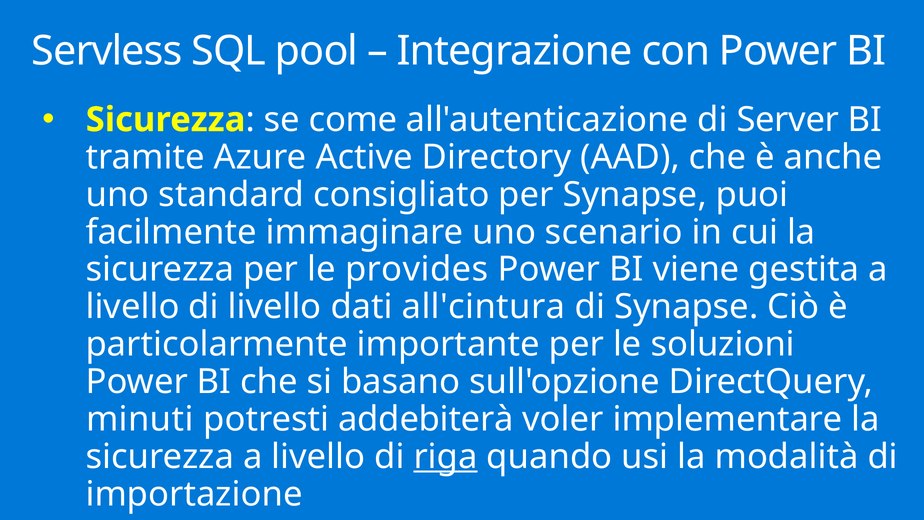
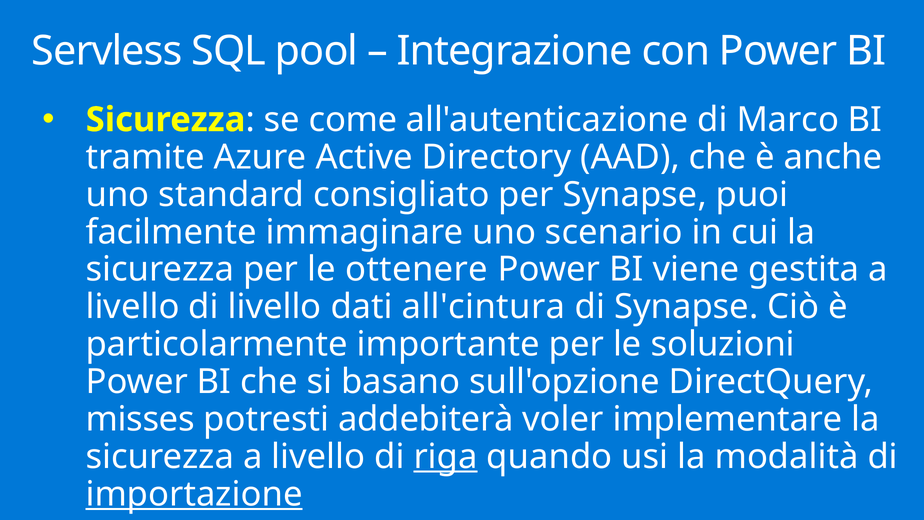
Server: Server -> Marco
provides: provides -> ottenere
minuti: minuti -> misses
importazione underline: none -> present
